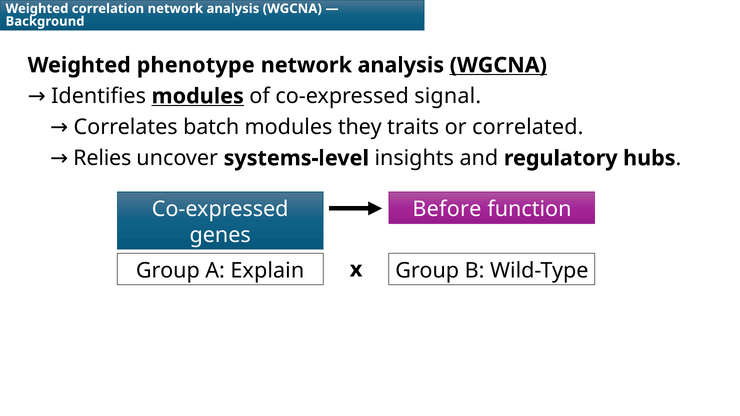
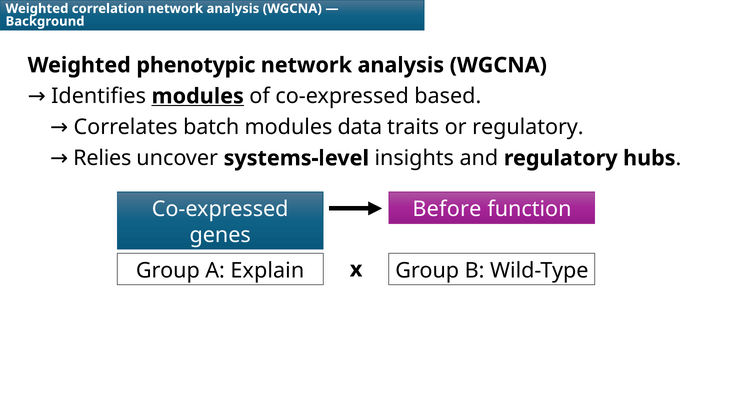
phenotype: phenotype -> phenotypic
WGCNA at (498, 65) underline: present -> none
signal: signal -> based
they: they -> data
or correlated: correlated -> regulatory
